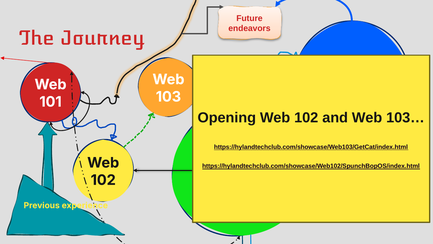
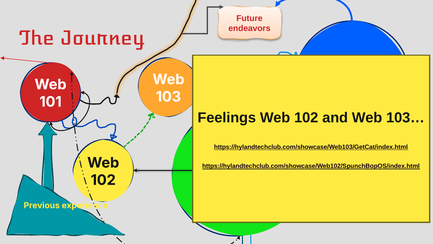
Opening: Opening -> Feelings
